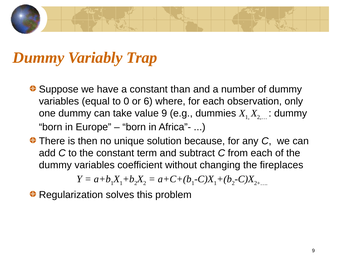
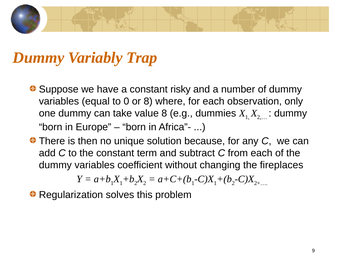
than: than -> risky
or 6: 6 -> 8
value 9: 9 -> 8
